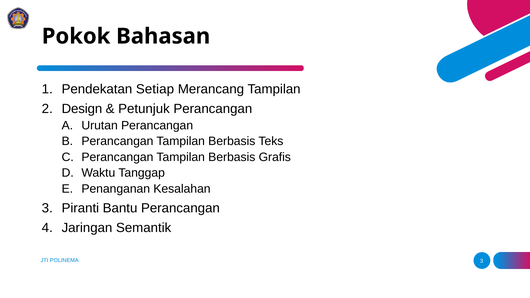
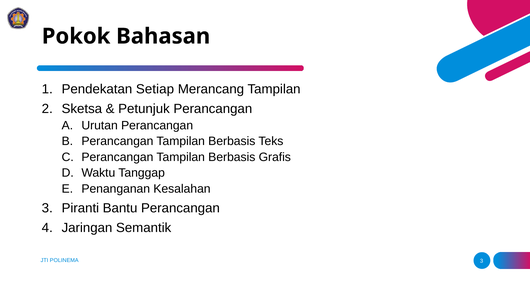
Design: Design -> Sketsa
